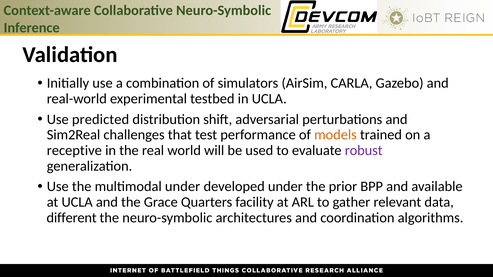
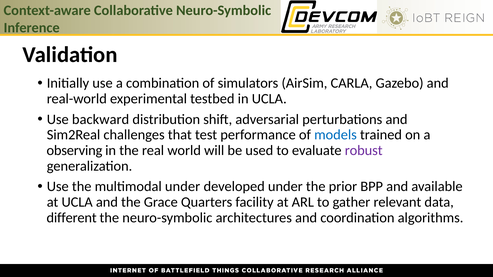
predicted: predicted -> backward
models colour: orange -> blue
receptive: receptive -> observing
